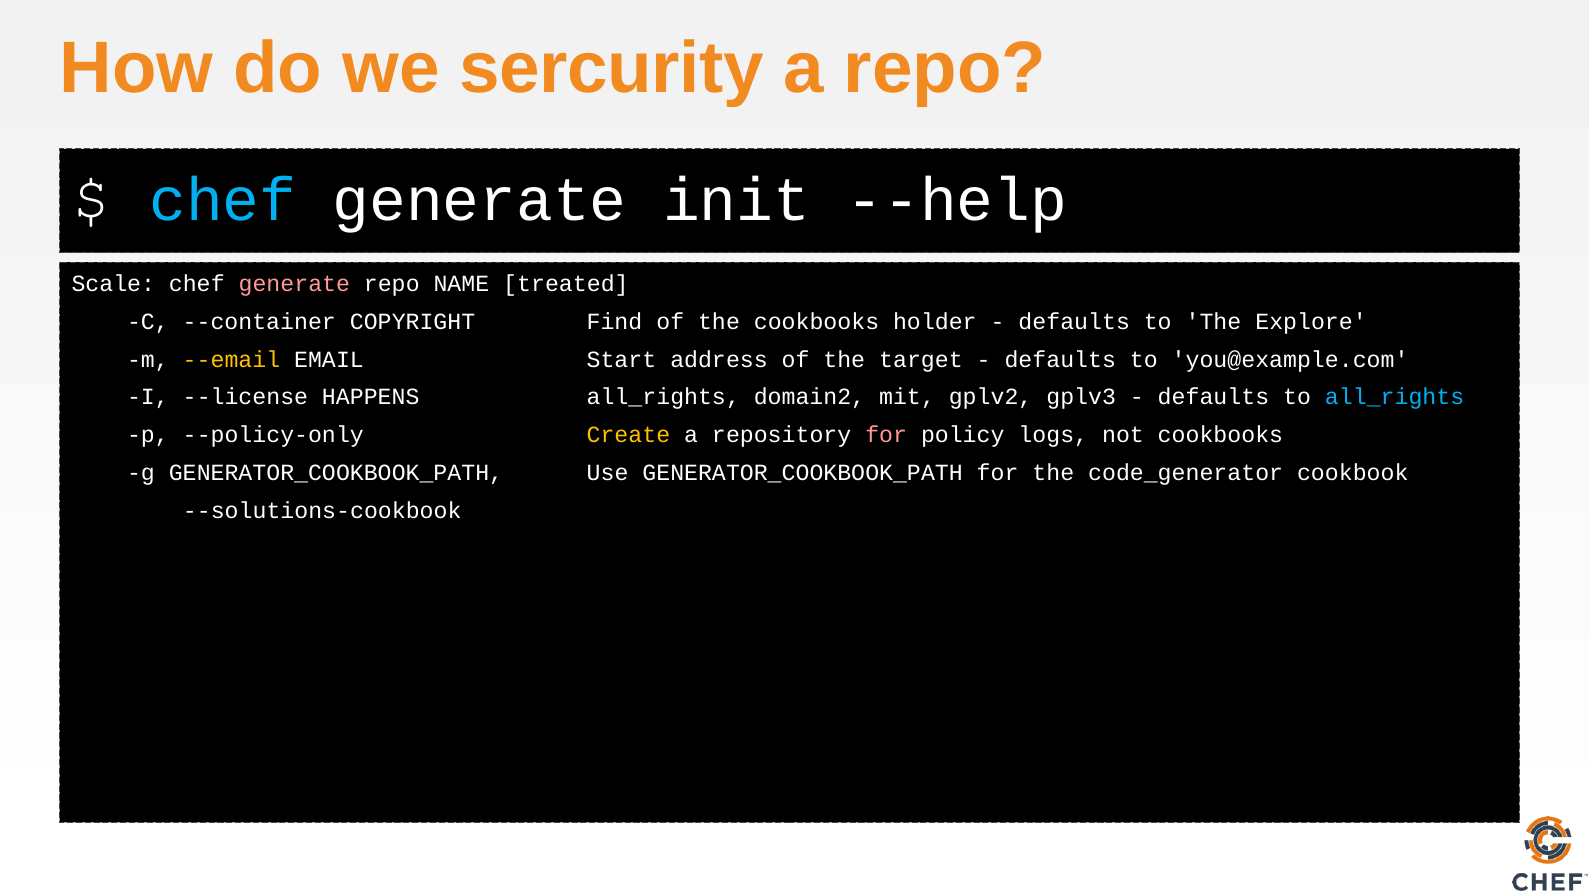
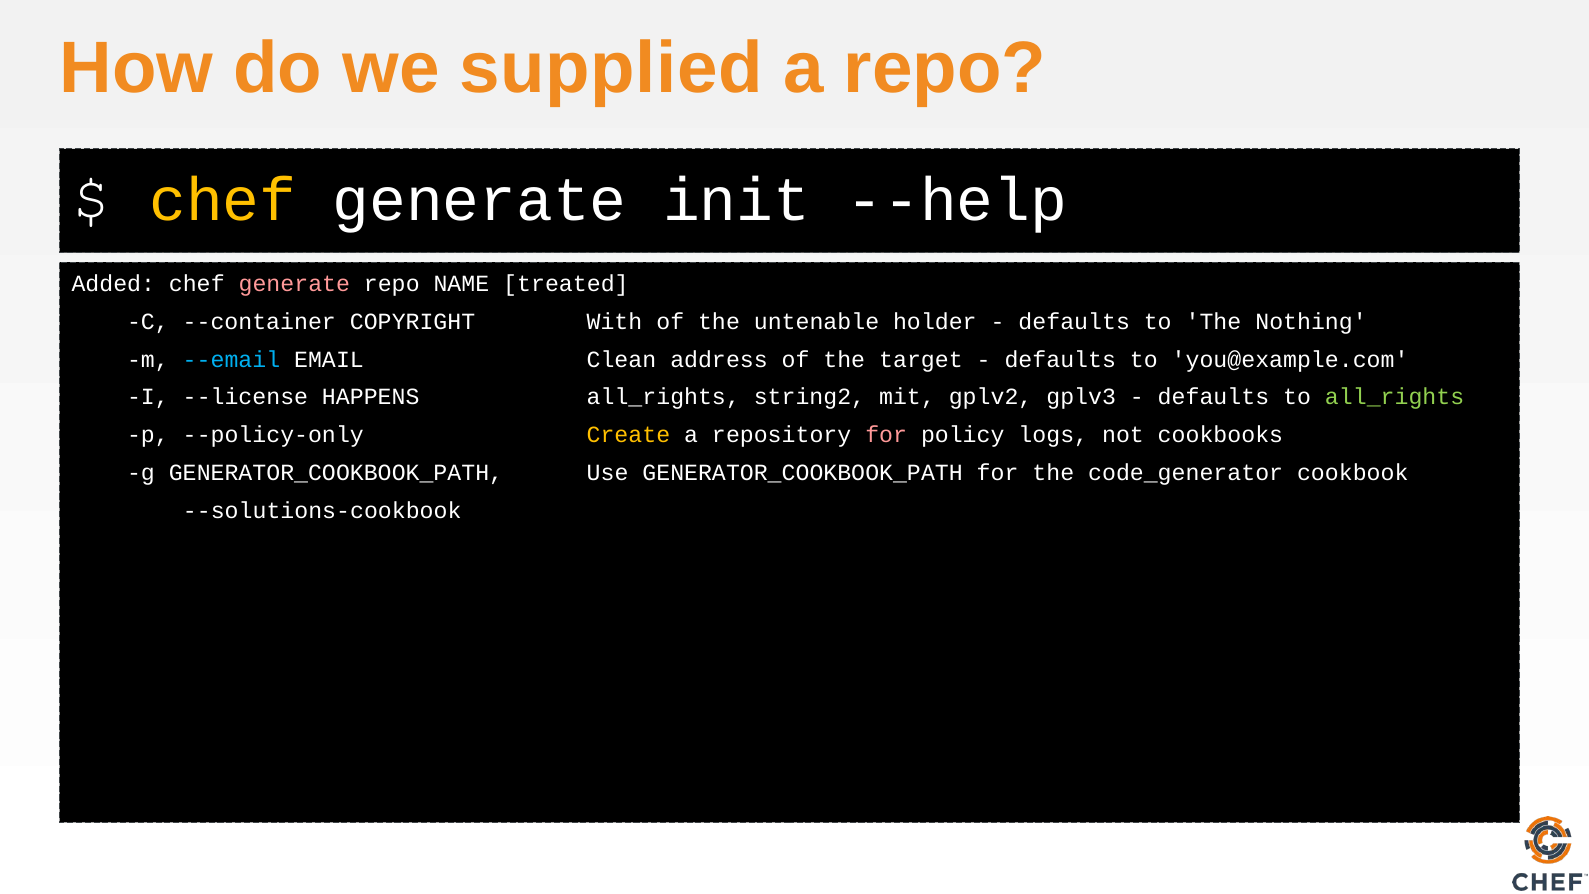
sercurity: sercurity -> supplied
chef at (223, 201) colour: light blue -> yellow
Scale: Scale -> Added
Find: Find -> With
the cookbooks: cookbooks -> untenable
Explore: Explore -> Nothing
--email colour: yellow -> light blue
Start: Start -> Clean
domain2: domain2 -> string2
all_rights at (1395, 397) colour: light blue -> light green
